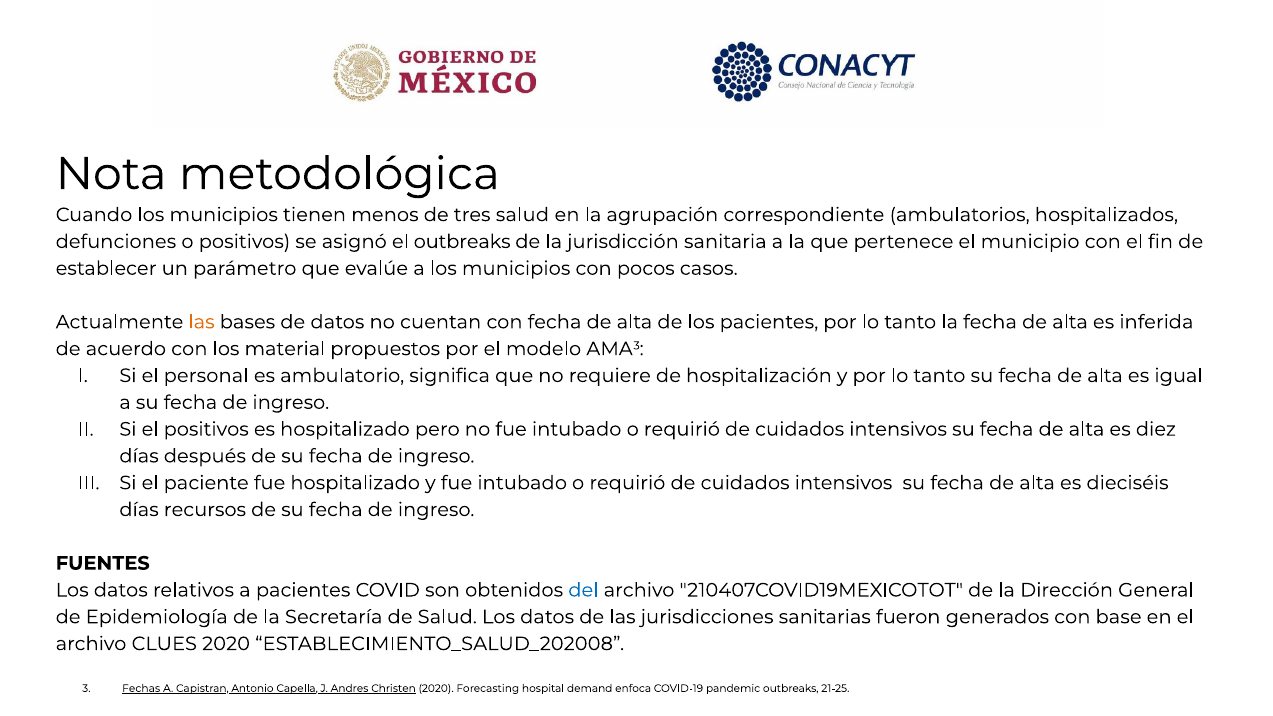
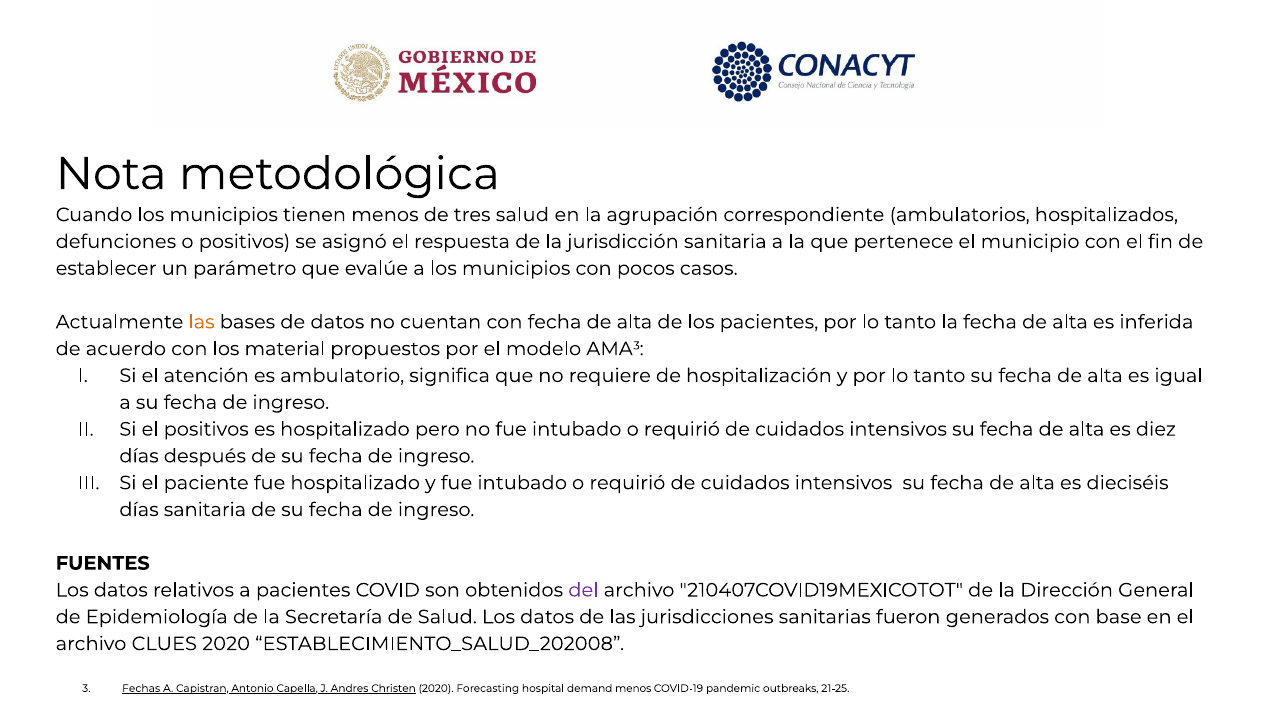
el outbreaks: outbreaks -> respuesta
personal: personal -> atención
días recursos: recursos -> sanitaria
del colour: blue -> purple
demand enfoca: enfoca -> menos
